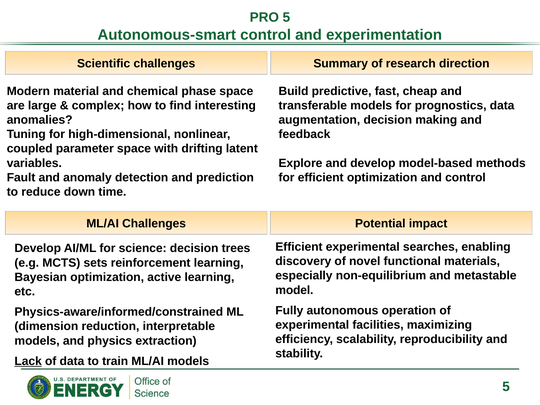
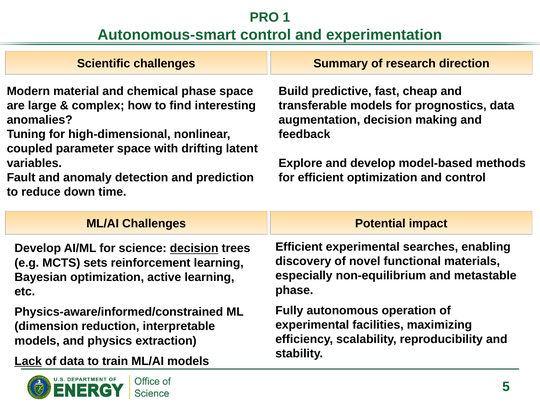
PRO 5: 5 -> 1
decision at (194, 248) underline: none -> present
model at (294, 290): model -> phase
